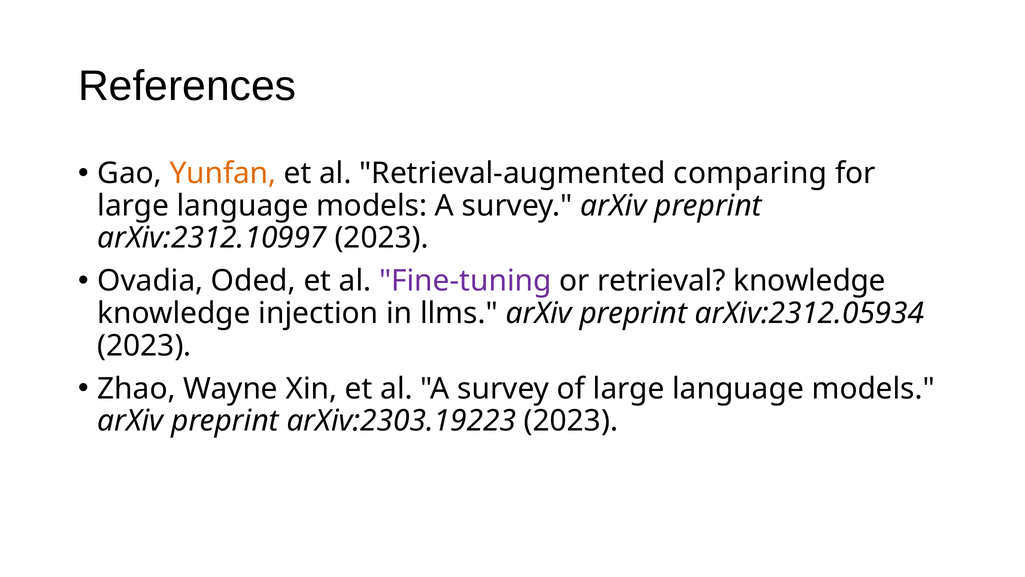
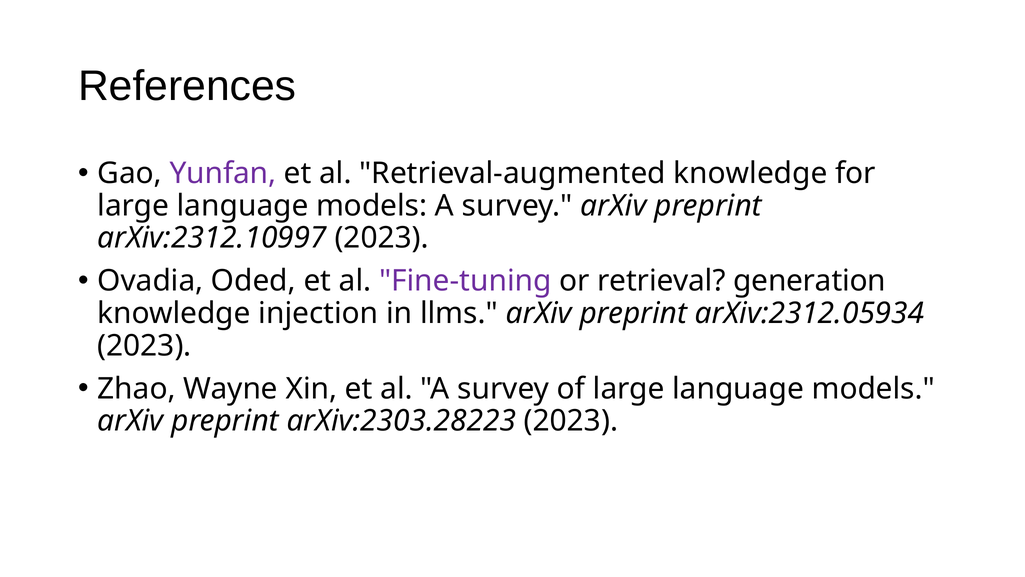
Yunfan colour: orange -> purple
Retrieval-augmented comparing: comparing -> knowledge
retrieval knowledge: knowledge -> generation
arXiv:2303.19223: arXiv:2303.19223 -> arXiv:2303.28223
